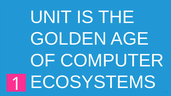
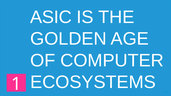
UNIT: UNIT -> ASIC
